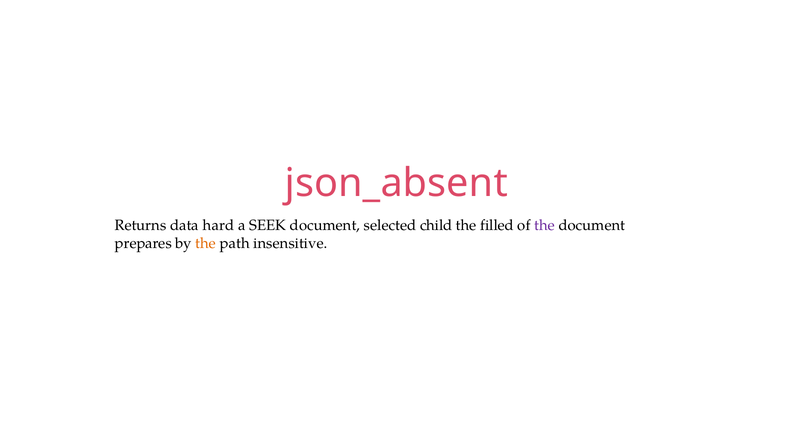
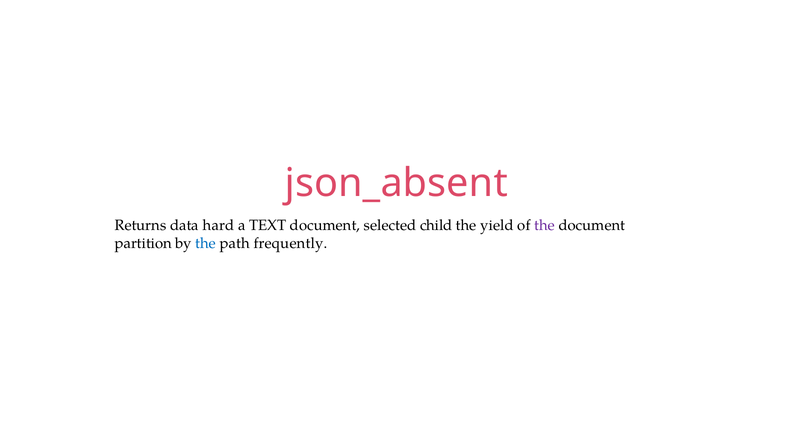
SEEK: SEEK -> TEXT
filled: filled -> yield
prepares: prepares -> partition
the at (206, 243) colour: orange -> blue
insensitive: insensitive -> frequently
